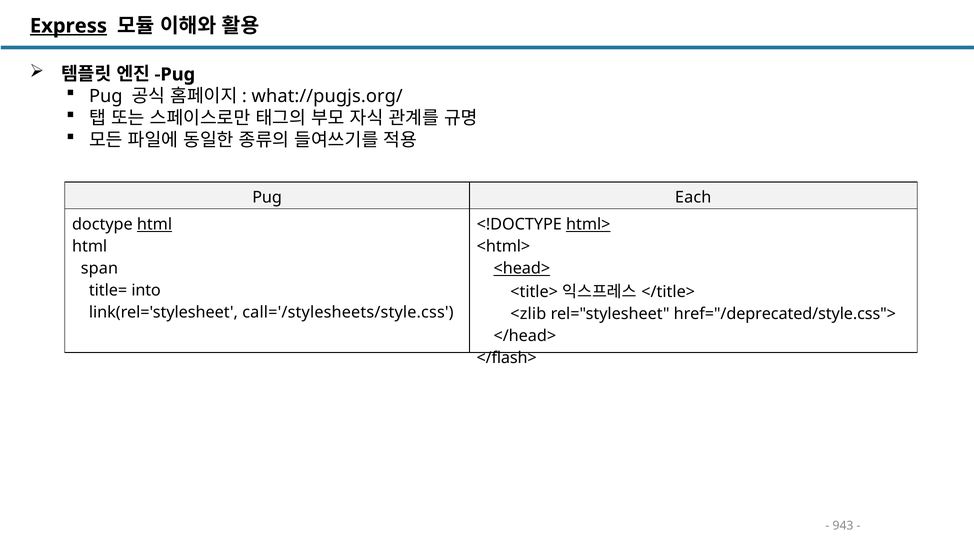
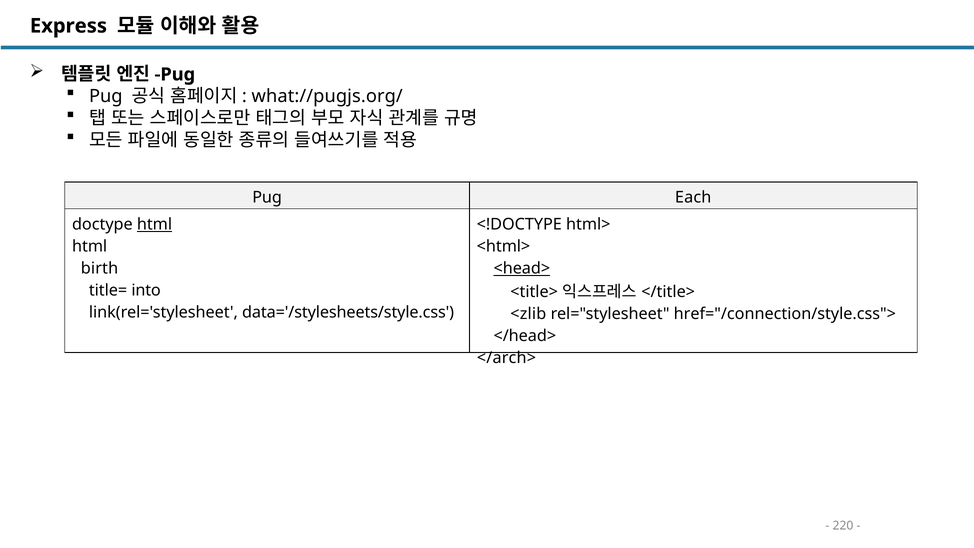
Express underline: present -> none
html> underline: present -> none
span: span -> birth
call='/stylesheets/style.css: call='/stylesheets/style.css -> data='/stylesheets/style.css
href="/deprecated/style.css">: href="/deprecated/style.css"> -> href="/connection/style.css">
</flash>: </flash> -> </arch>
943: 943 -> 220
